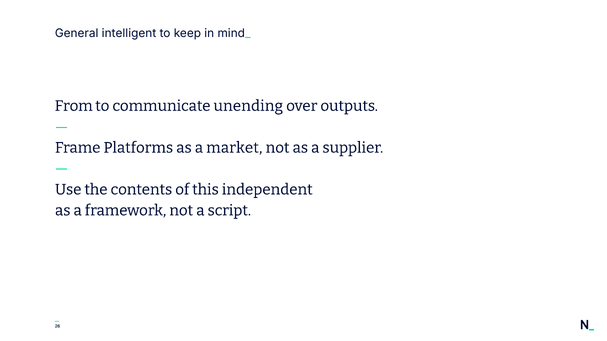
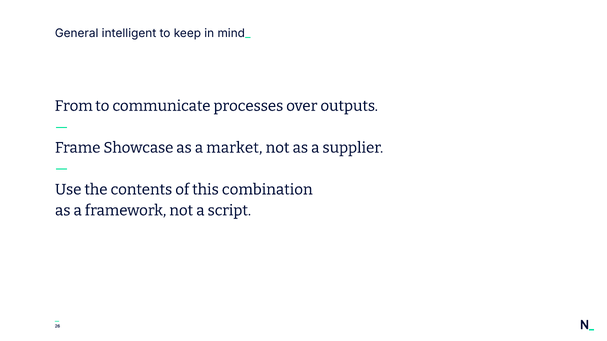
unending: unending -> processes
Platforms: Platforms -> Showcase
independent: independent -> combination
